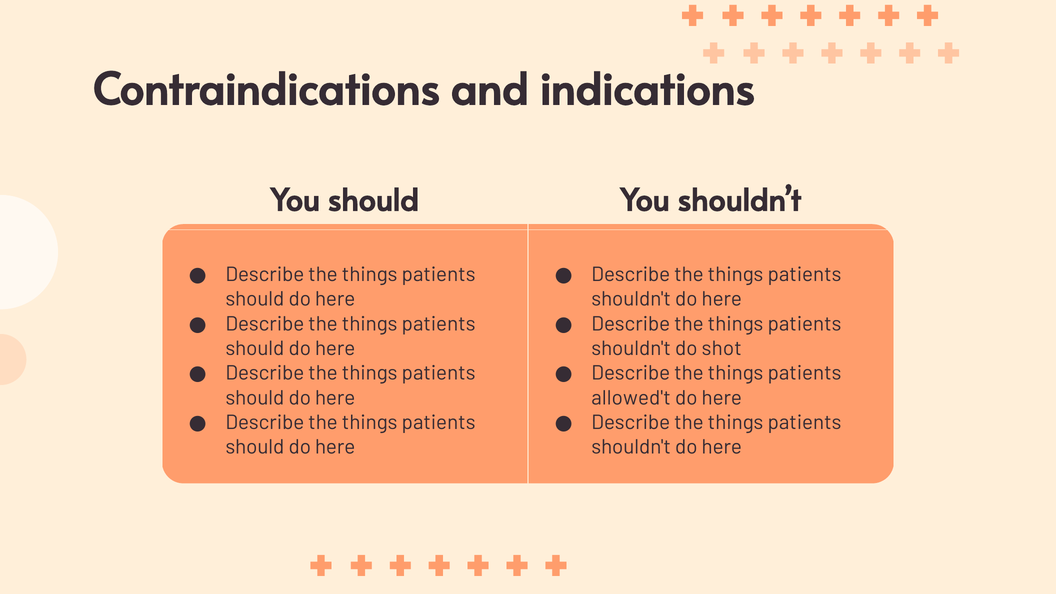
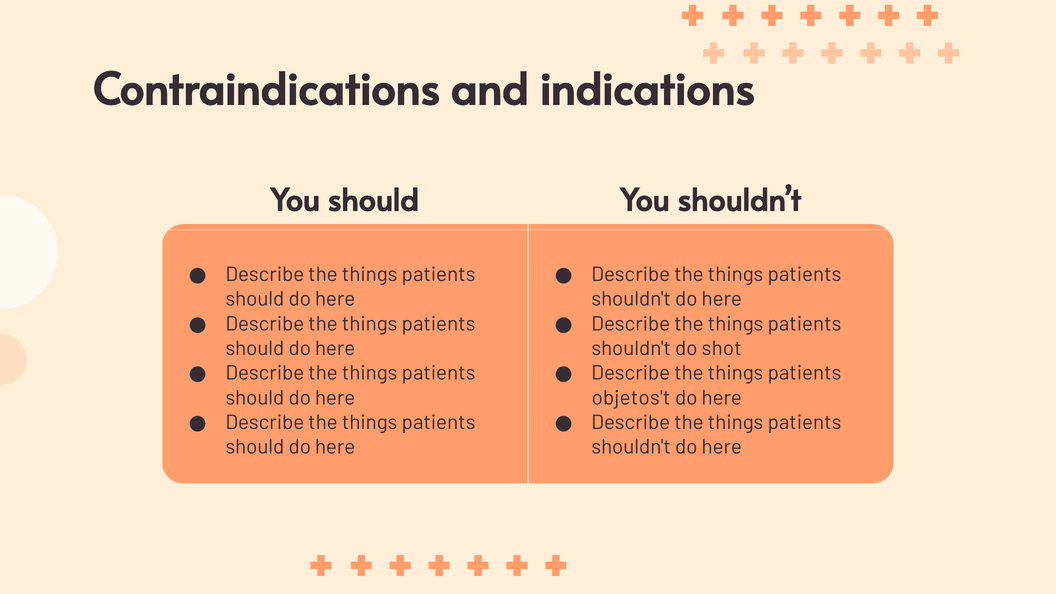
allowed't: allowed't -> objetos't
